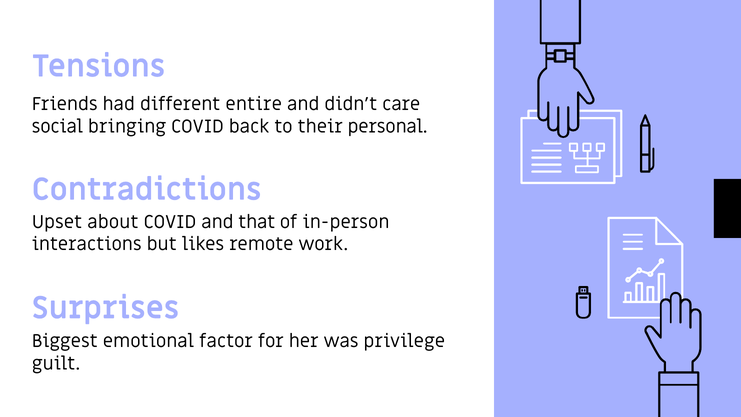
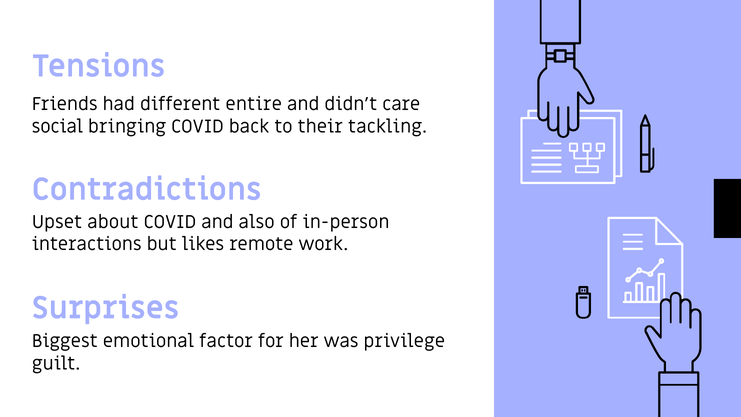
personal: personal -> tackling
that: that -> also
